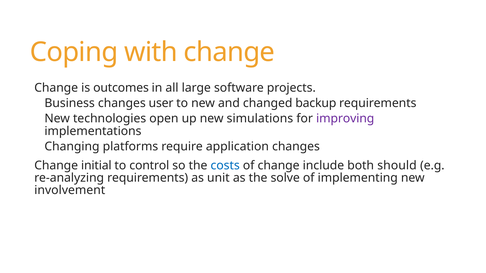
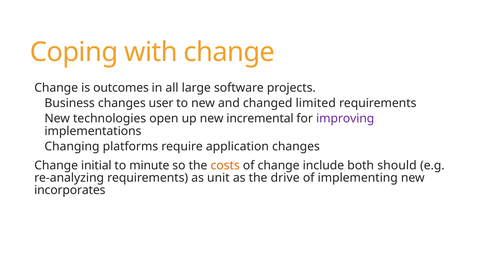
backup: backup -> limited
simulations: simulations -> incremental
control: control -> minute
costs colour: blue -> orange
solve: solve -> drive
involvement: involvement -> incorporates
